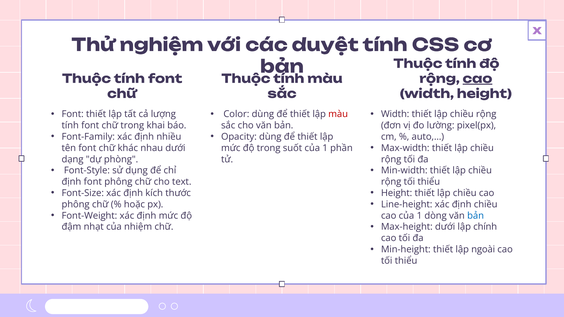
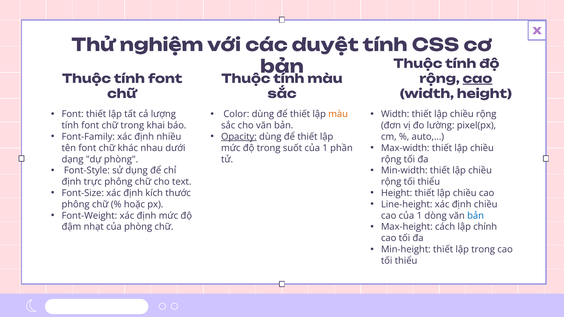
màu at (338, 114) colour: red -> orange
Opacity underline: none -> present
định font: font -> trực
Max-height dưới: dưới -> cách
của nhiệm: nhiệm -> phòng
lập ngoài: ngoài -> trong
